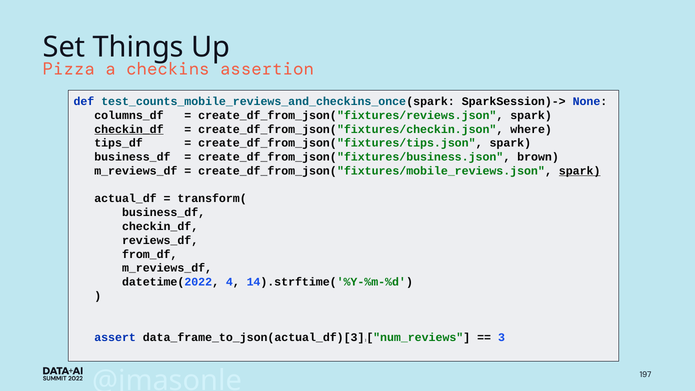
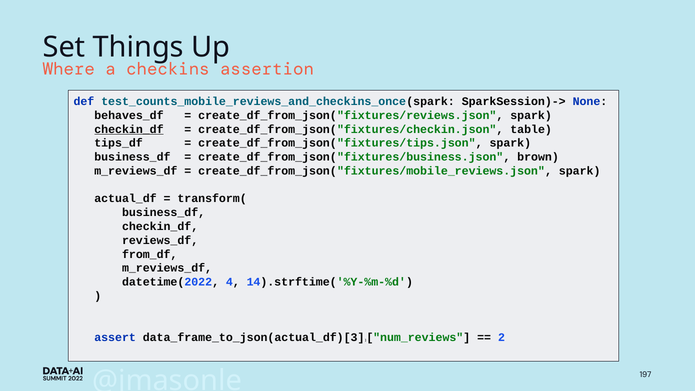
Pizza: Pizza -> Where
columns_df: columns_df -> behaves_df
where: where -> table
spark at (580, 171) underline: present -> none
3: 3 -> 2
